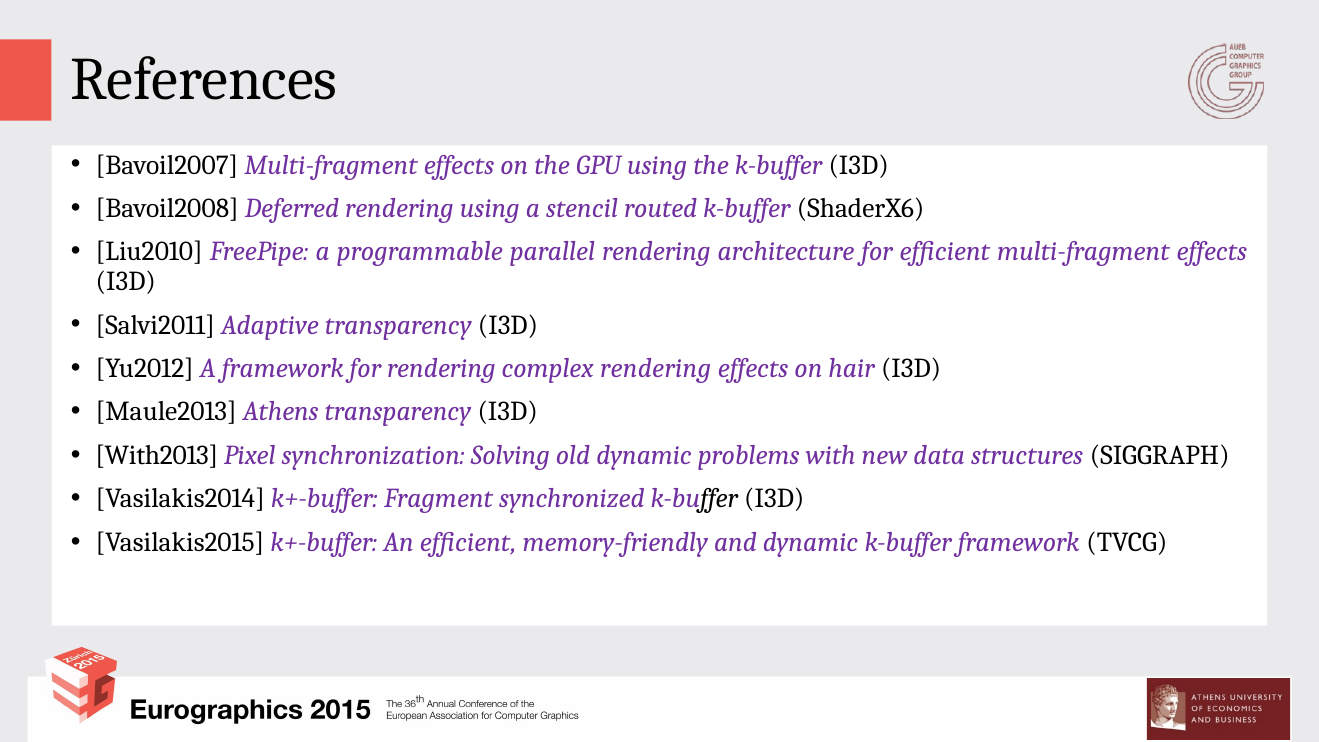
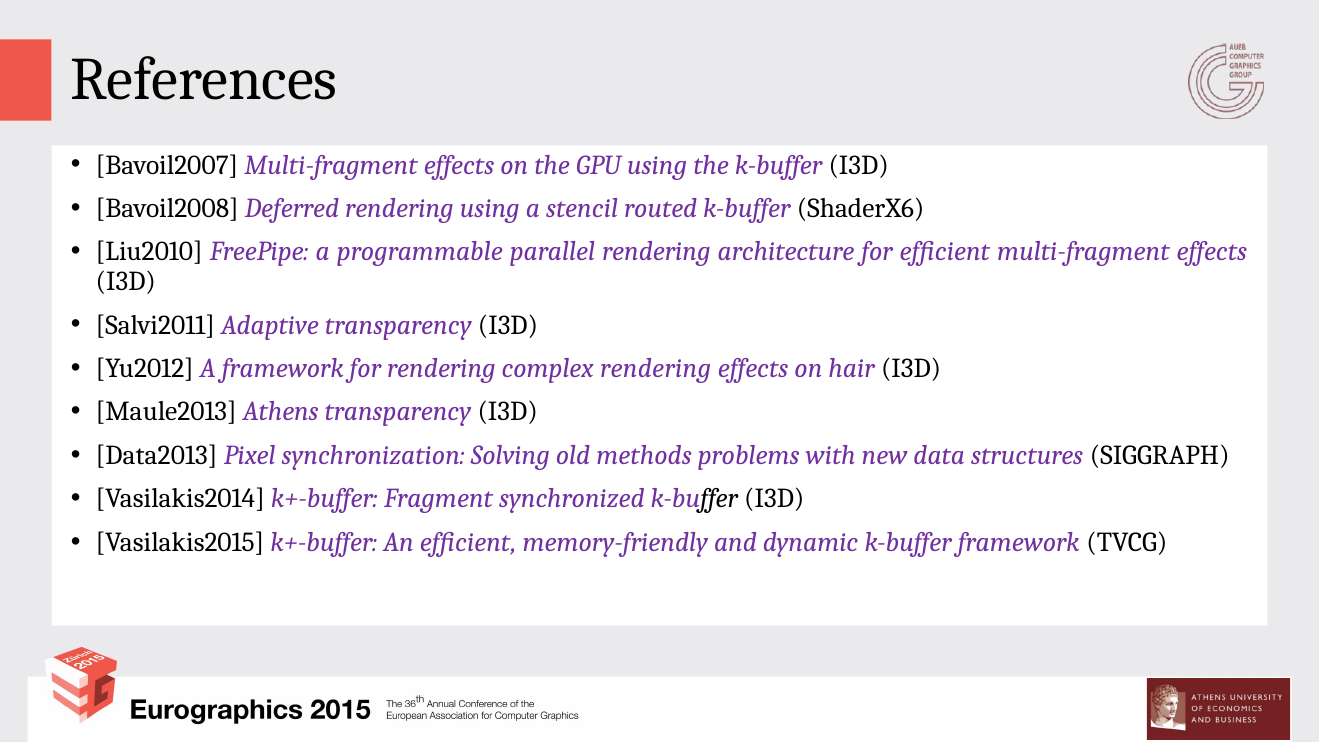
With2013: With2013 -> Data2013
old dynamic: dynamic -> methods
